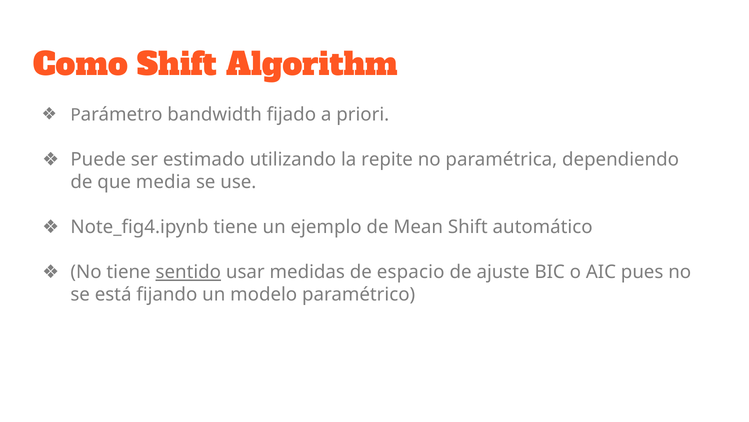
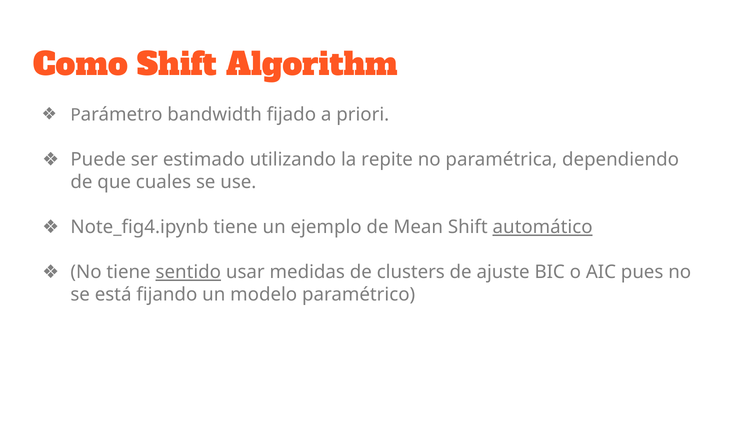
media: media -> cuales
automático underline: none -> present
espacio: espacio -> clusters
